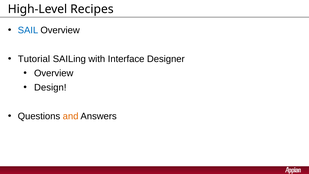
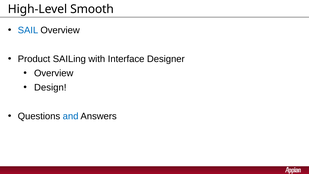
Recipes: Recipes -> Smooth
Tutorial: Tutorial -> Product
and colour: orange -> blue
